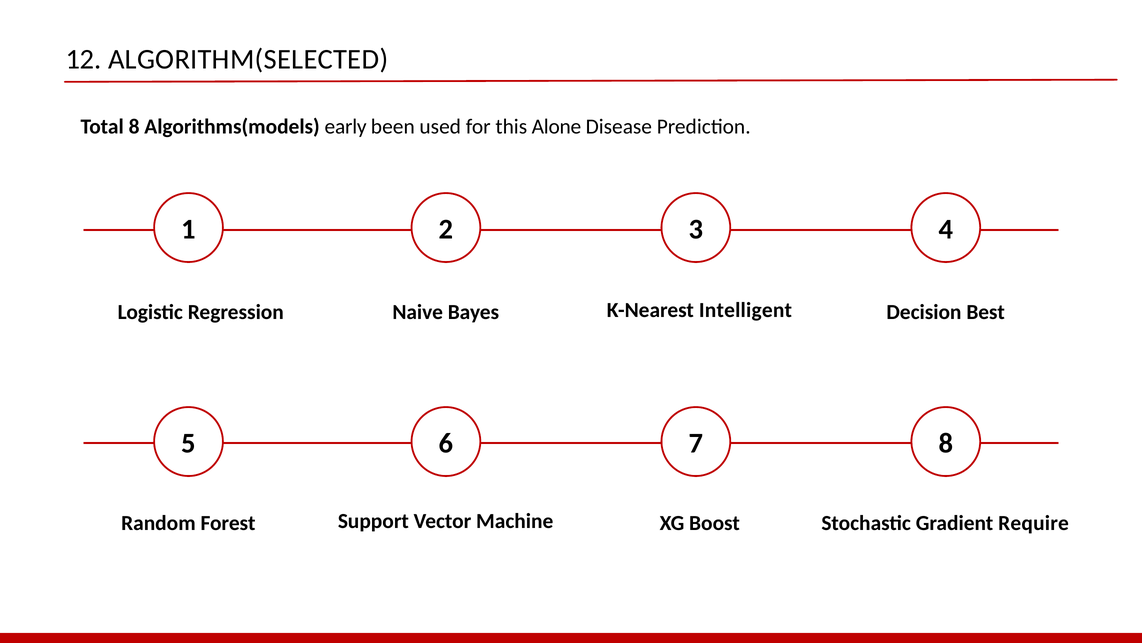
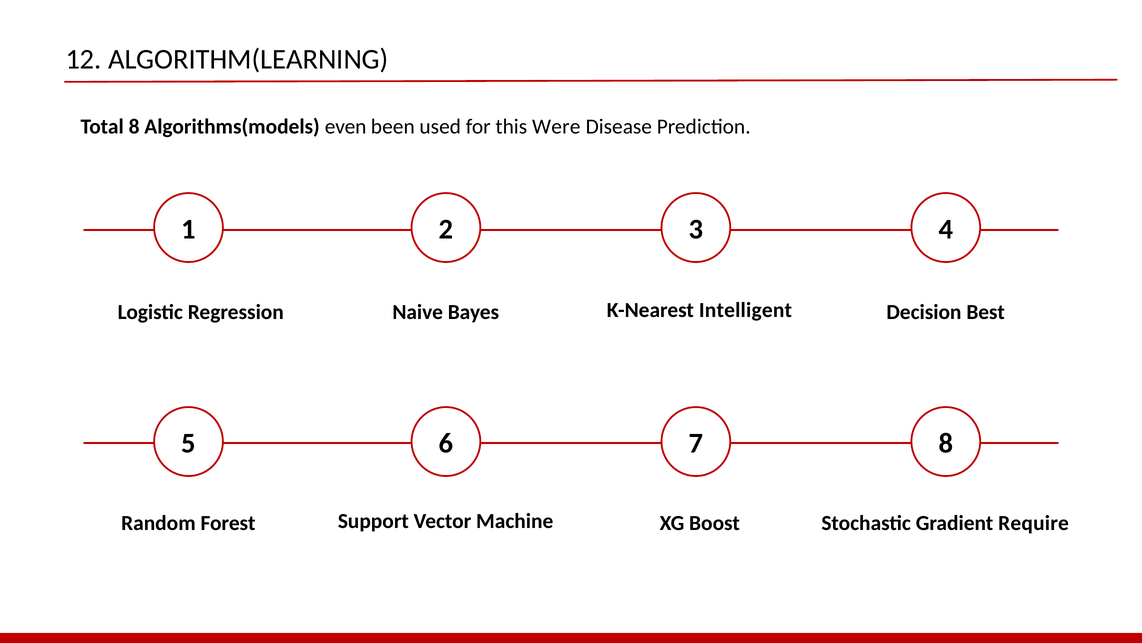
ALGORITHM(SELECTED: ALGORITHM(SELECTED -> ALGORITHM(LEARNING
early: early -> even
Alone: Alone -> Were
